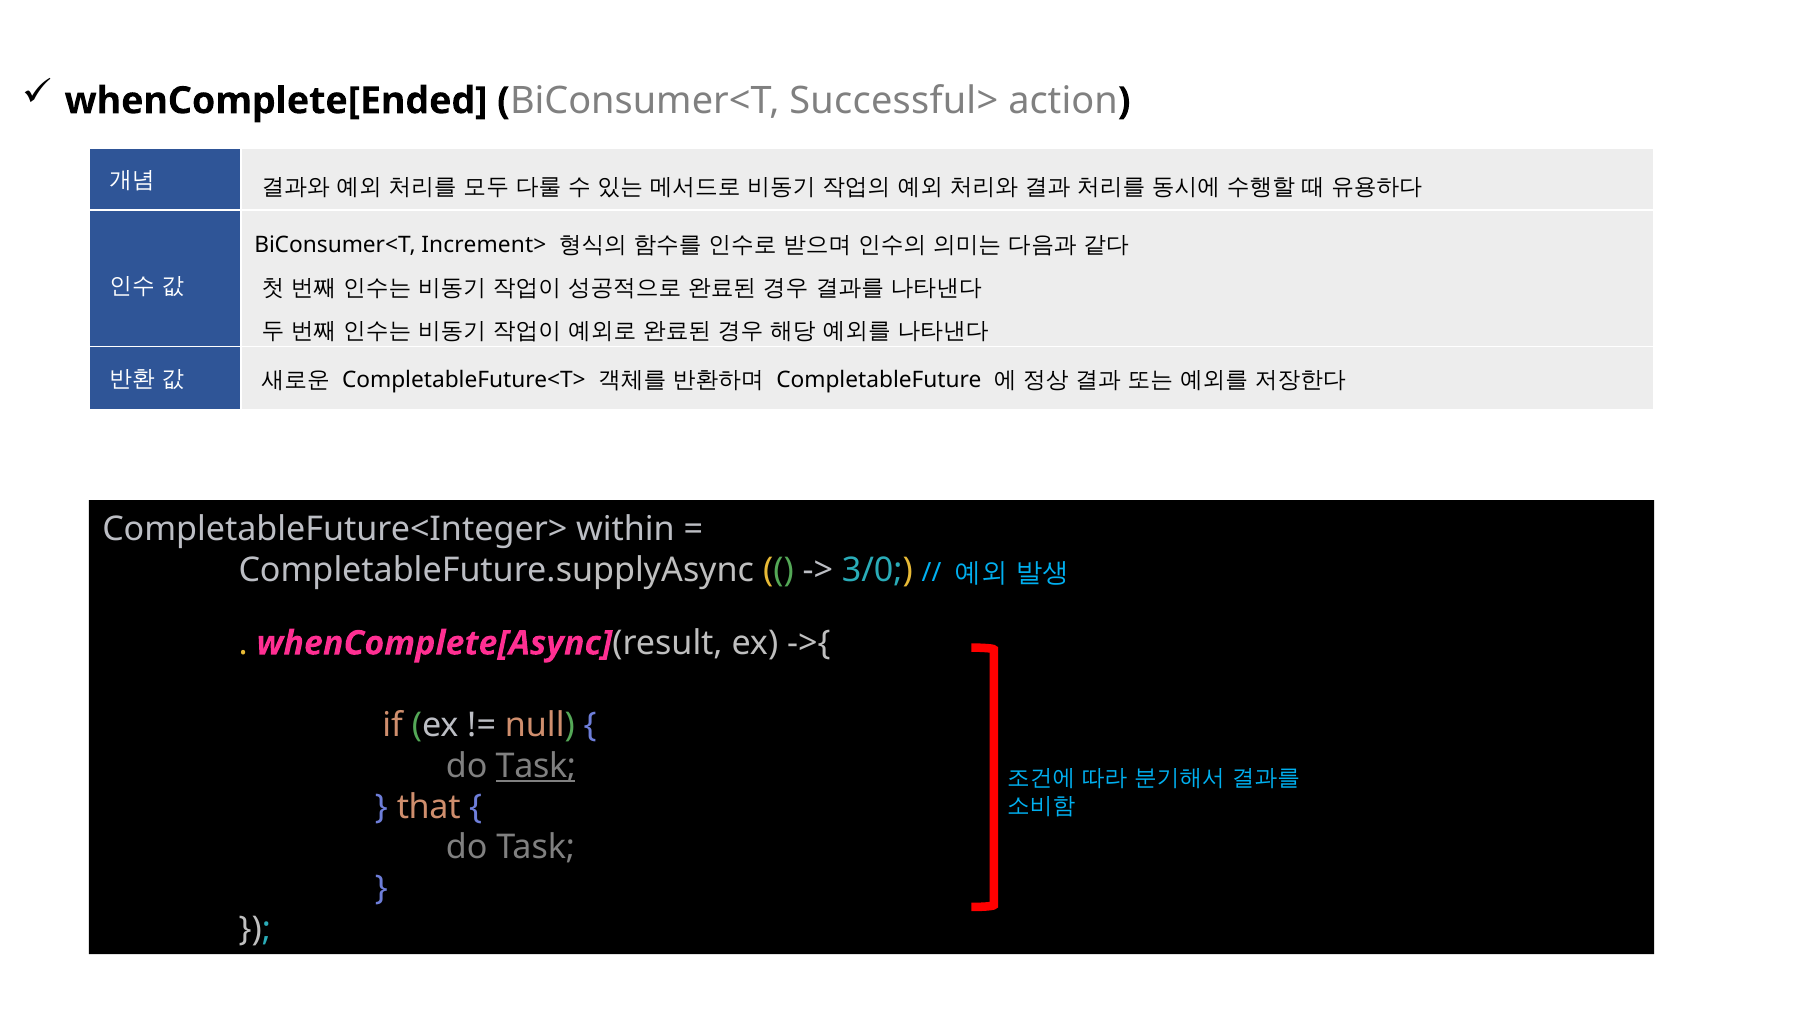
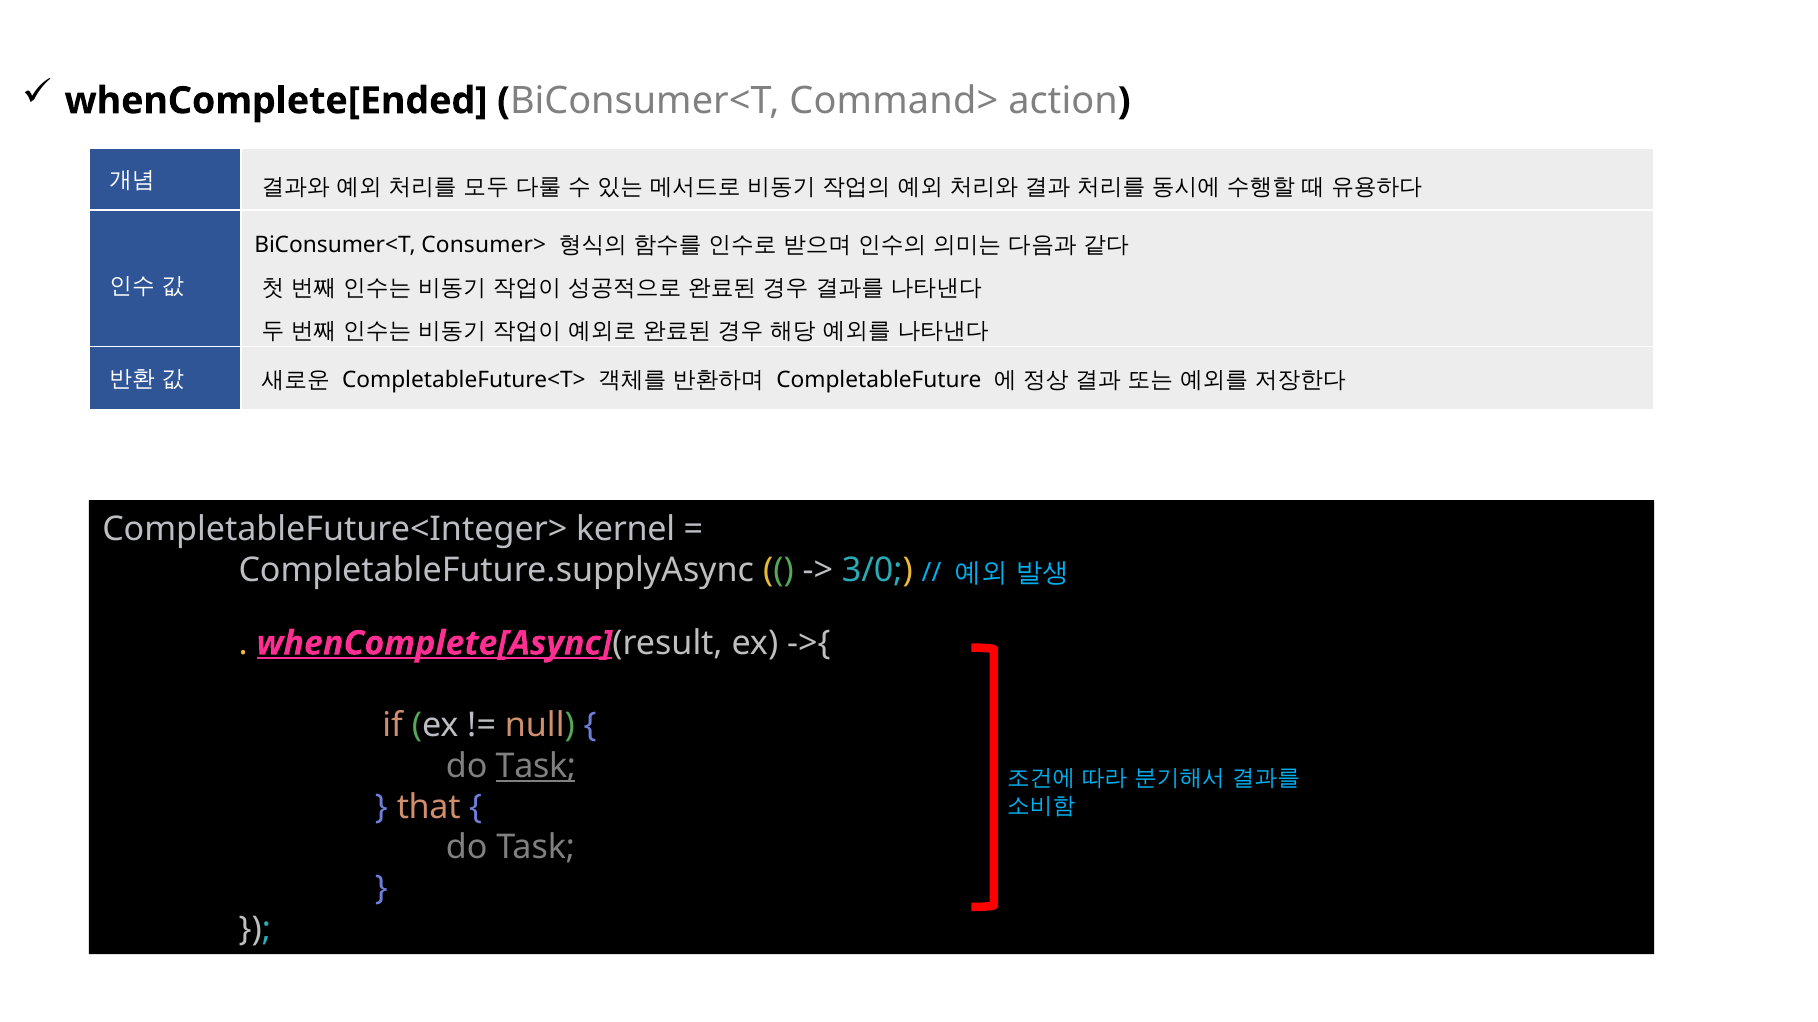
Successful>: Successful> -> Command>
Increment>: Increment> -> Consumer>
within: within -> kernel
whenComplete[Async underline: none -> present
